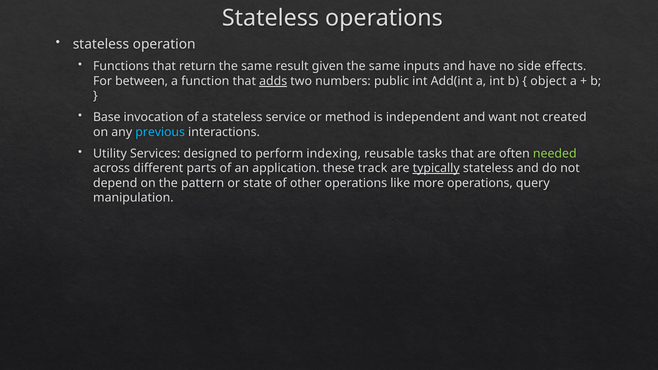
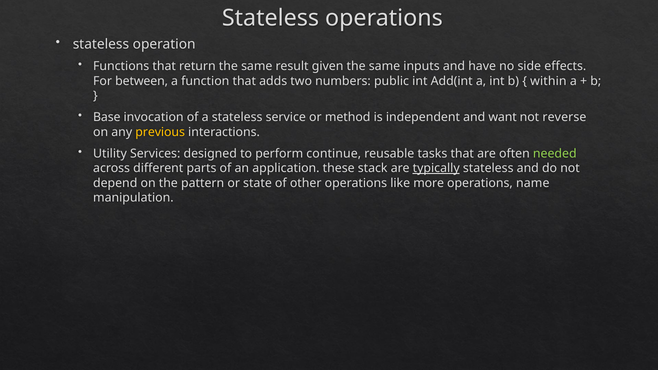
adds underline: present -> none
object: object -> within
created: created -> reverse
previous colour: light blue -> yellow
indexing: indexing -> continue
track: track -> stack
query: query -> name
